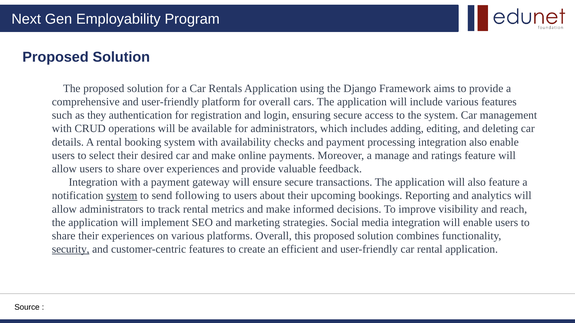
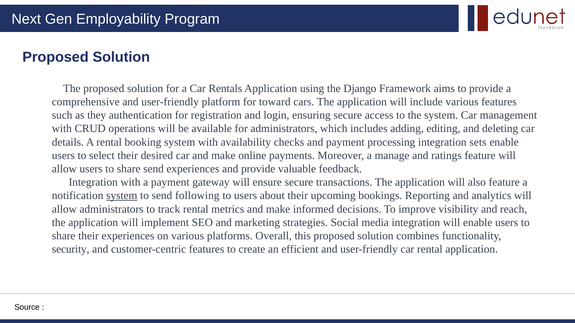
for overall: overall -> toward
integration also: also -> sets
share over: over -> send
security underline: present -> none
